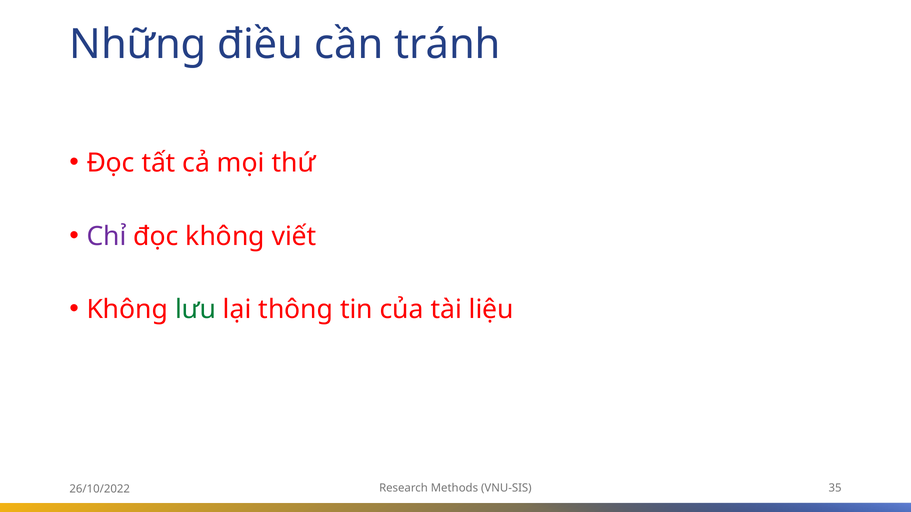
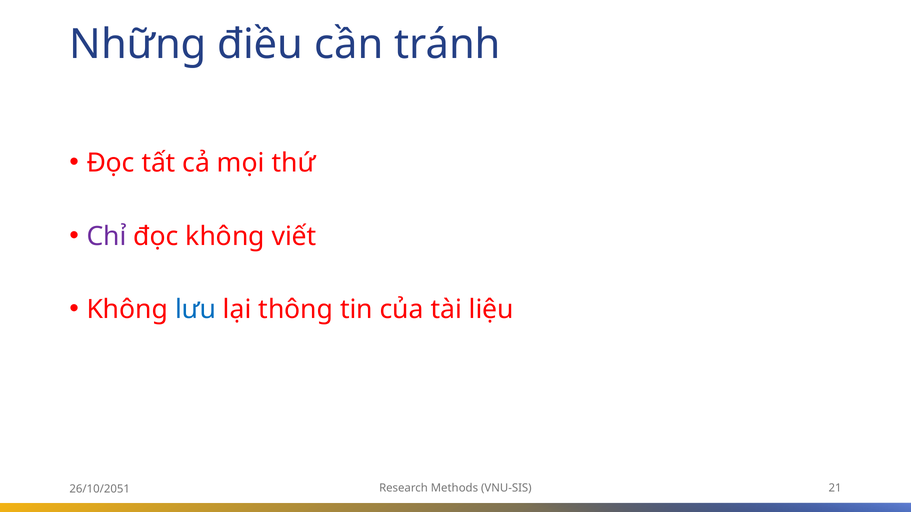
lưu colour: green -> blue
35: 35 -> 21
26/10/2022: 26/10/2022 -> 26/10/2051
